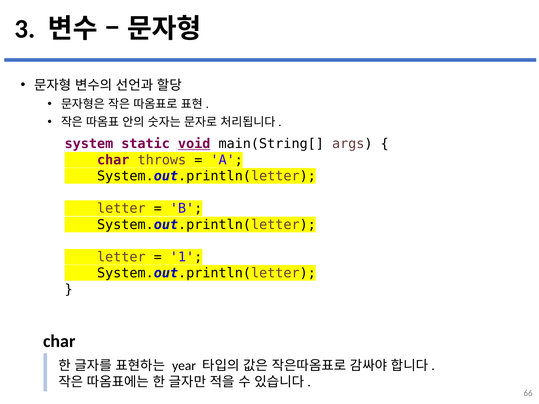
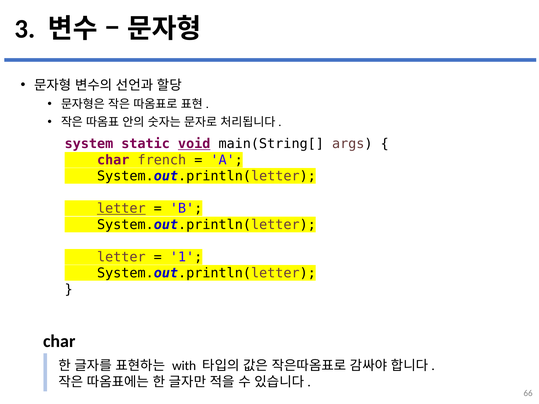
throws: throws -> french
letter at (121, 209) underline: none -> present
year: year -> with
